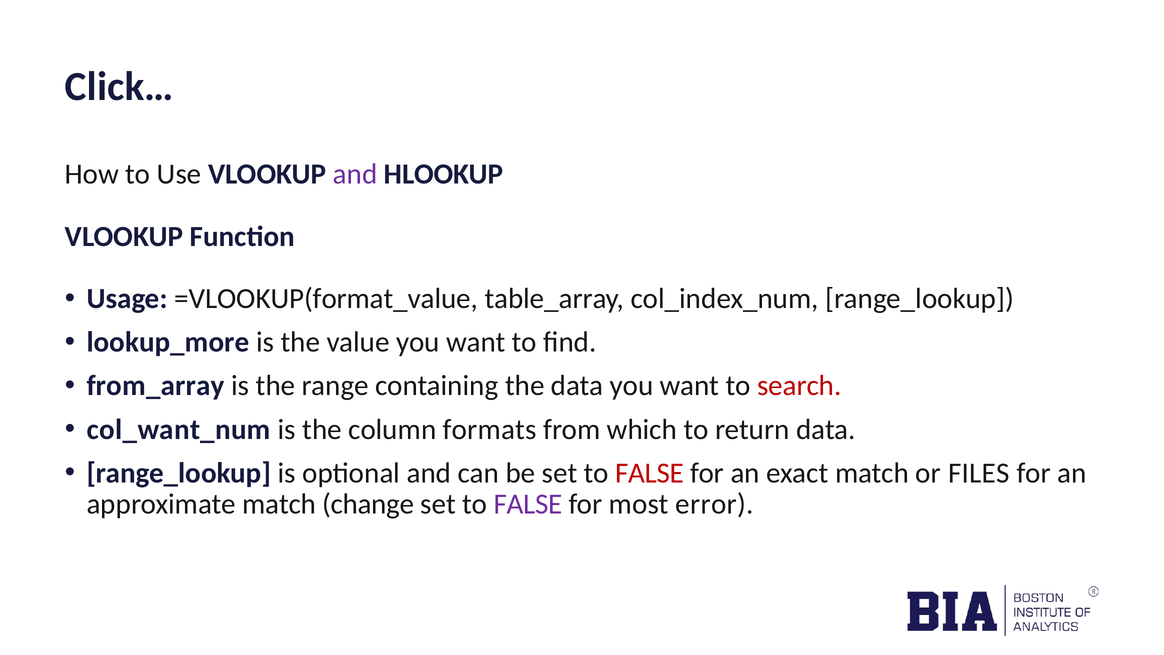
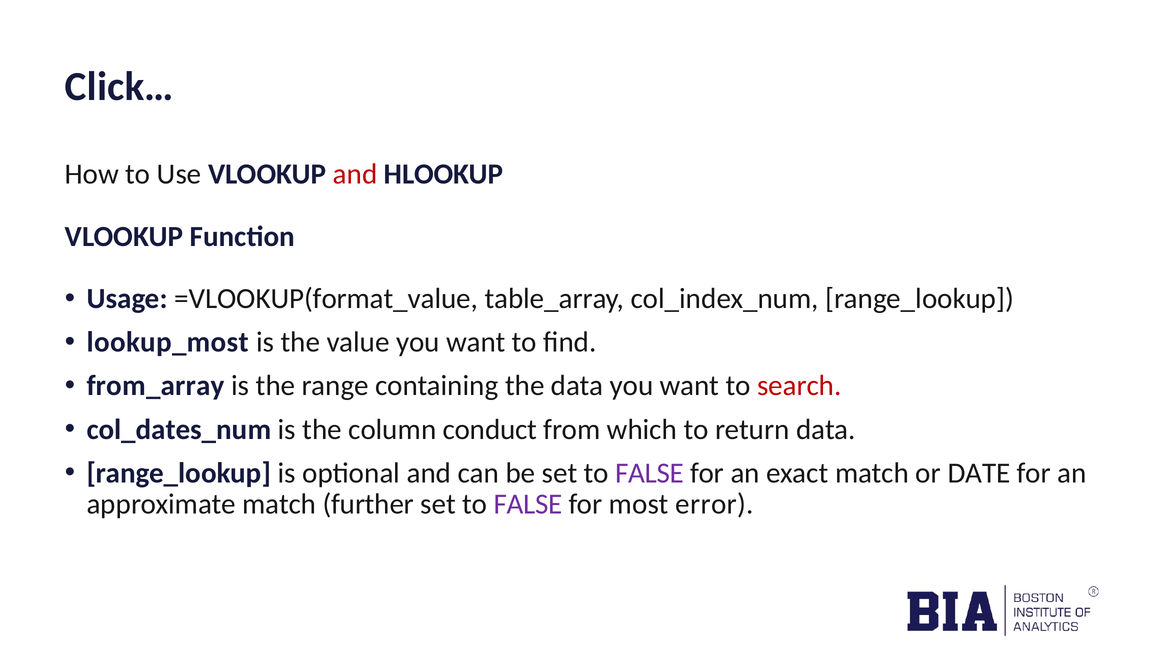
and at (355, 174) colour: purple -> red
lookup_more: lookup_more -> lookup_most
col_want_num: col_want_num -> col_dates_num
formats: formats -> conduct
FALSE at (650, 473) colour: red -> purple
FILES: FILES -> DATE
change: change -> further
